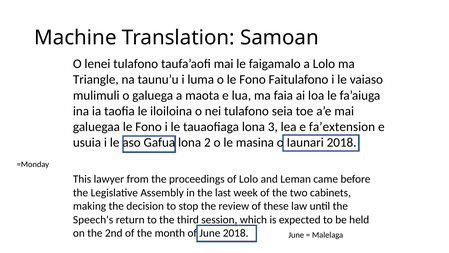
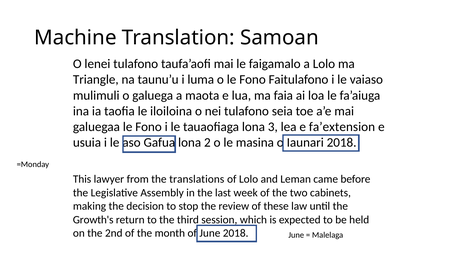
proceedings: proceedings -> translations
Speech's: Speech's -> Growth's
